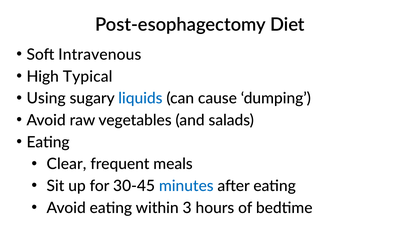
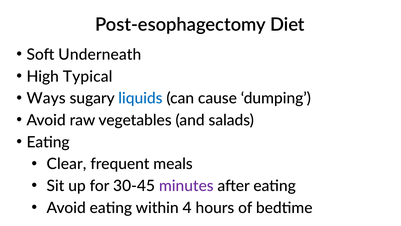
Intravenous: Intravenous -> Underneath
Using: Using -> Ways
minutes colour: blue -> purple
3: 3 -> 4
